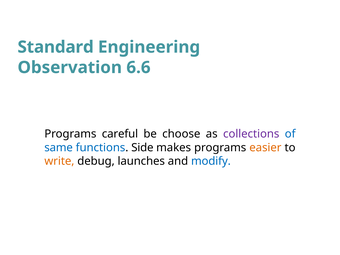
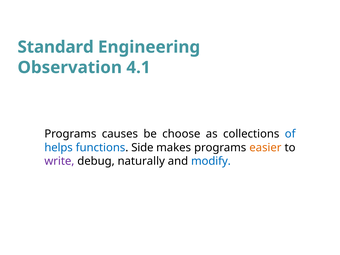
6.6: 6.6 -> 4.1
careful: careful -> causes
collections colour: purple -> black
same: same -> helps
write colour: orange -> purple
launches: launches -> naturally
